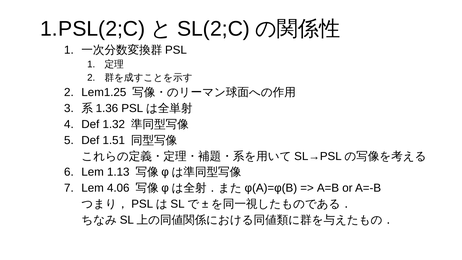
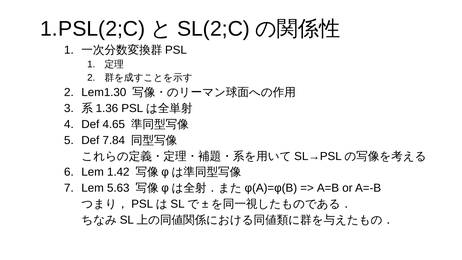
Lem1.25: Lem1.25 -> Lem1.30
1.32: 1.32 -> 4.65
1.51: 1.51 -> 7.84
1.13: 1.13 -> 1.42
4.06: 4.06 -> 5.63
